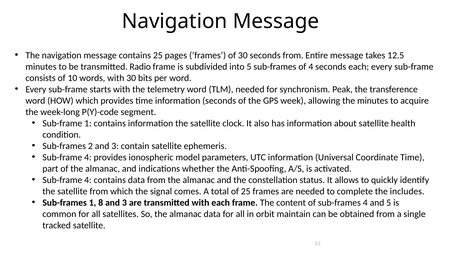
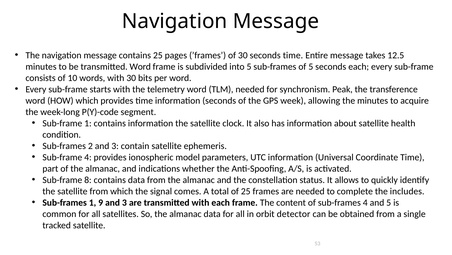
seconds from: from -> time
transmitted Radio: Radio -> Word
of 4: 4 -> 5
4 at (88, 179): 4 -> 8
8: 8 -> 9
maintain: maintain -> detector
